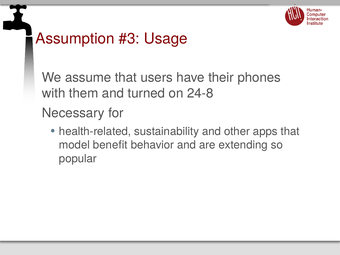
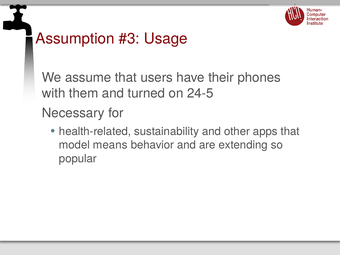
24-8: 24-8 -> 24-5
benefit: benefit -> means
